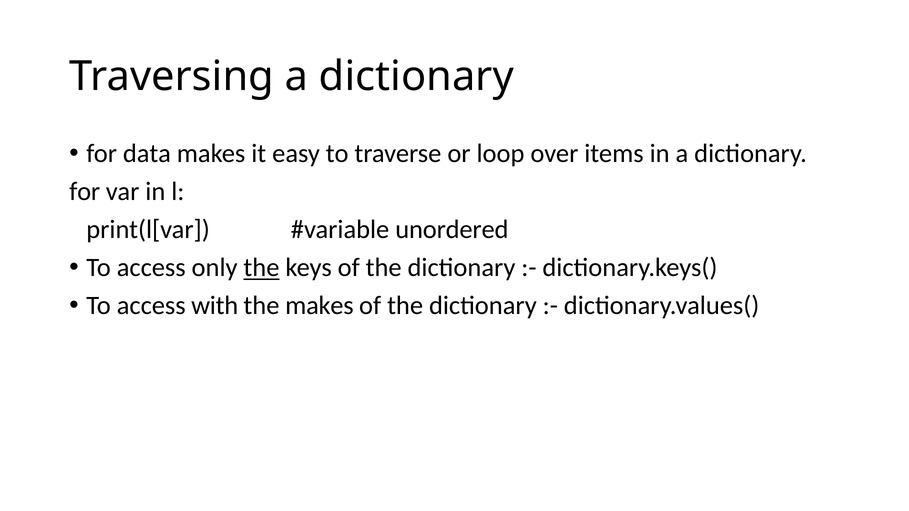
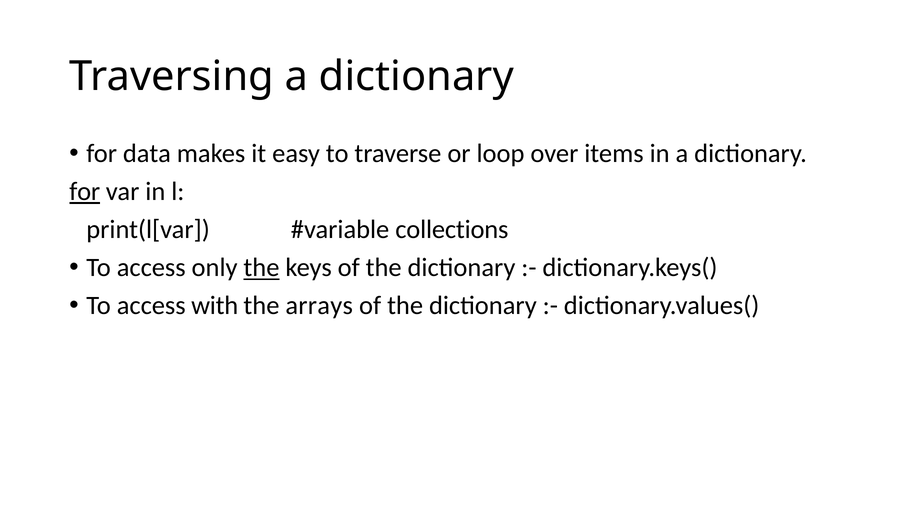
for at (85, 192) underline: none -> present
unordered: unordered -> collections
the makes: makes -> arrays
